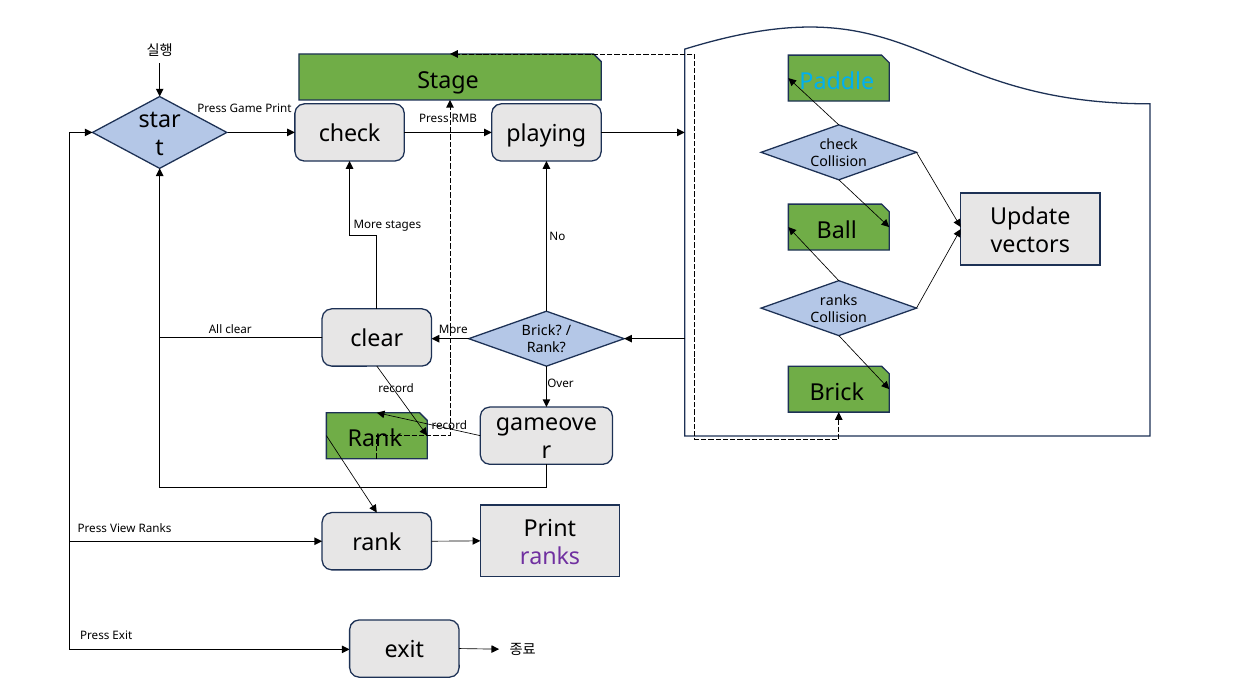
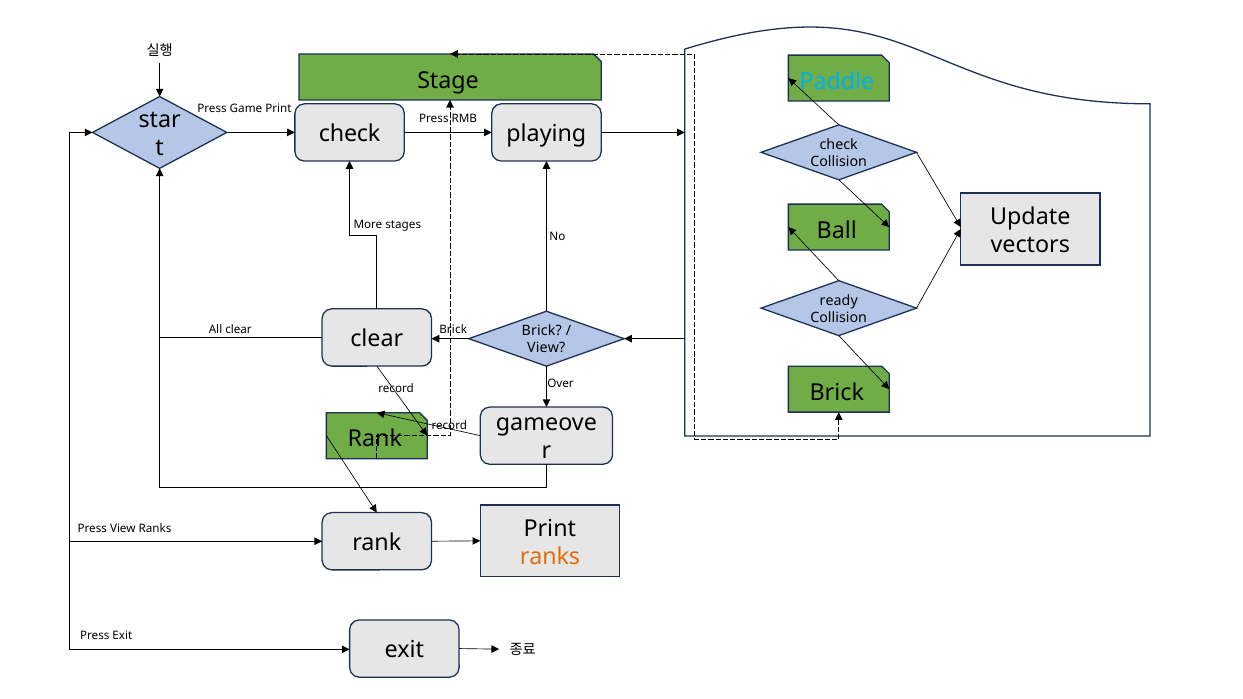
ranks at (839, 301): ranks -> ready
More at (453, 329): More -> Brick
Rank at (546, 348): Rank -> View
ranks at (550, 557) colour: purple -> orange
